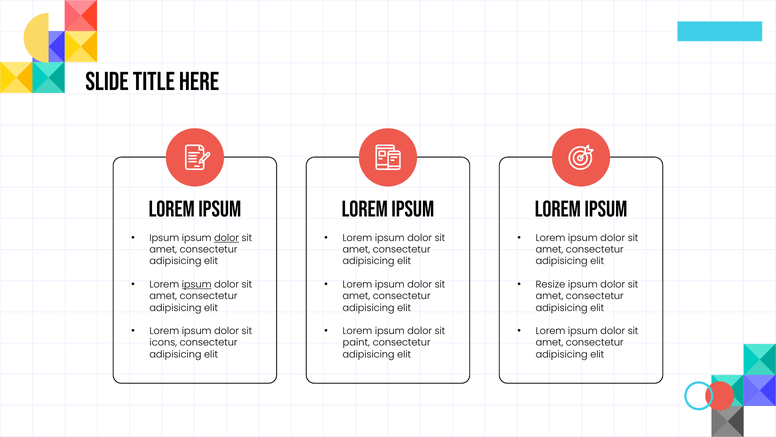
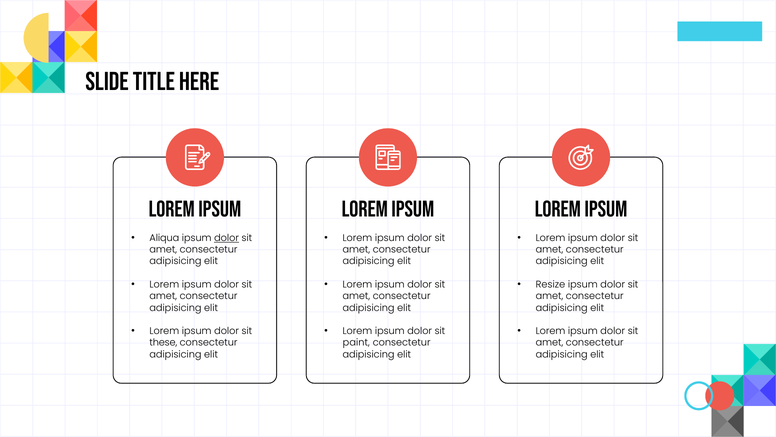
Ipsum at (164, 238): Ipsum -> Aliqua
ipsum at (197, 284) underline: present -> none
icons: icons -> these
